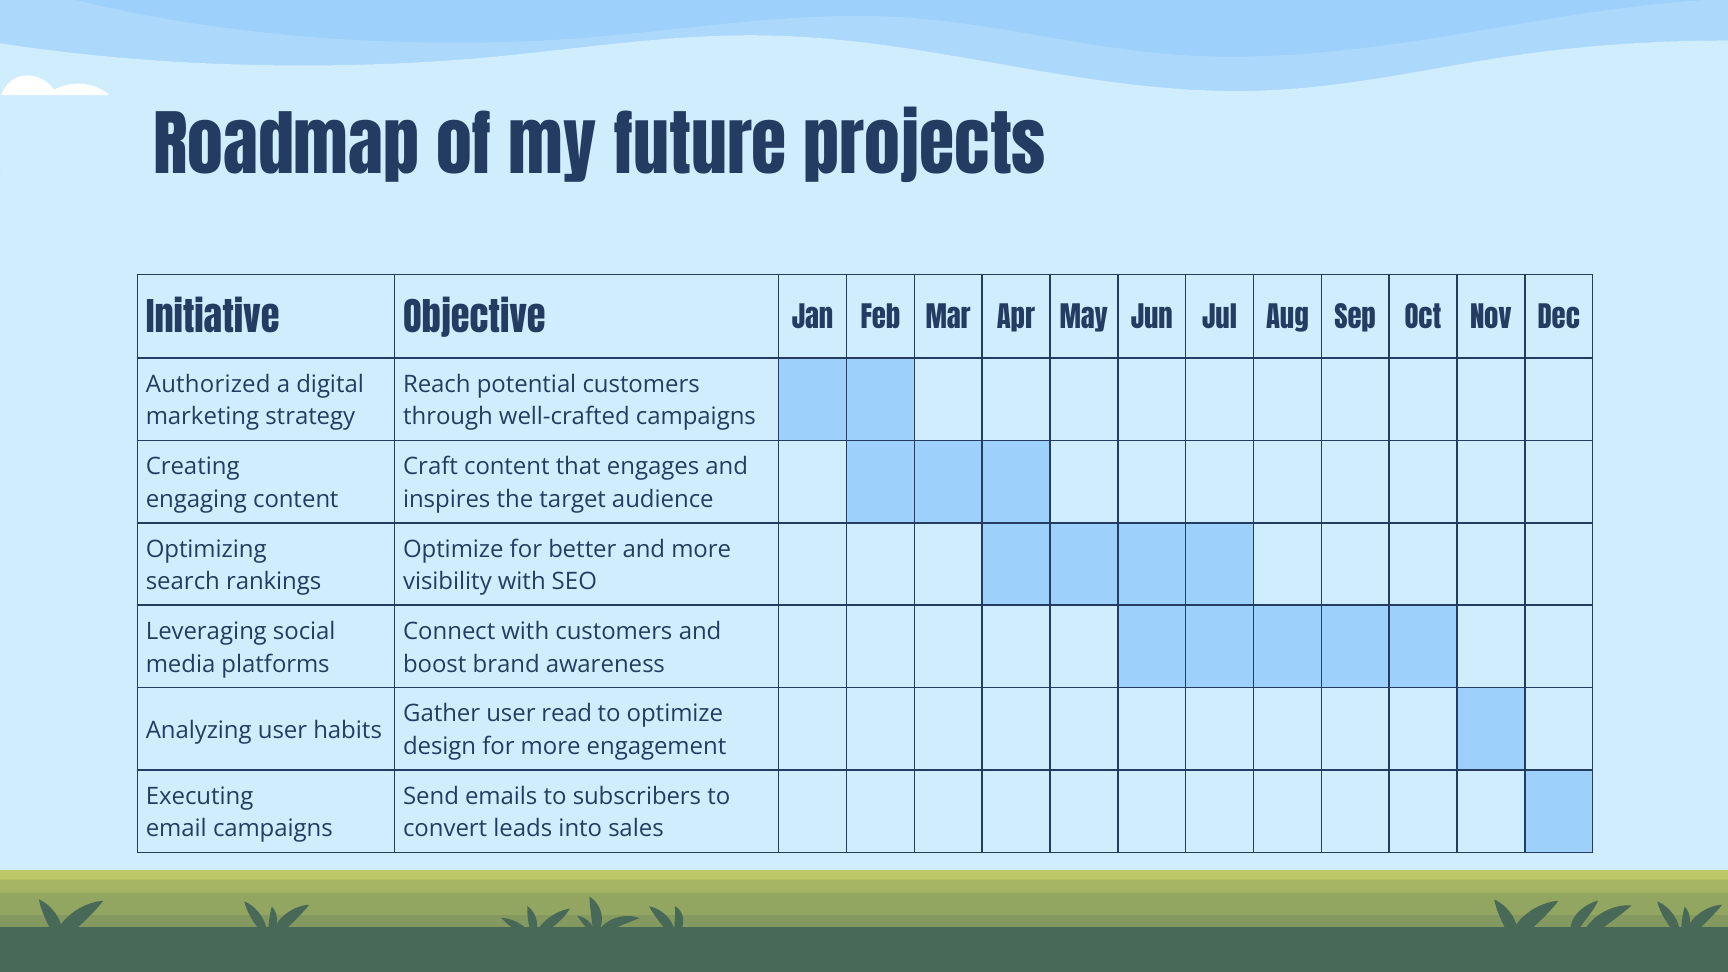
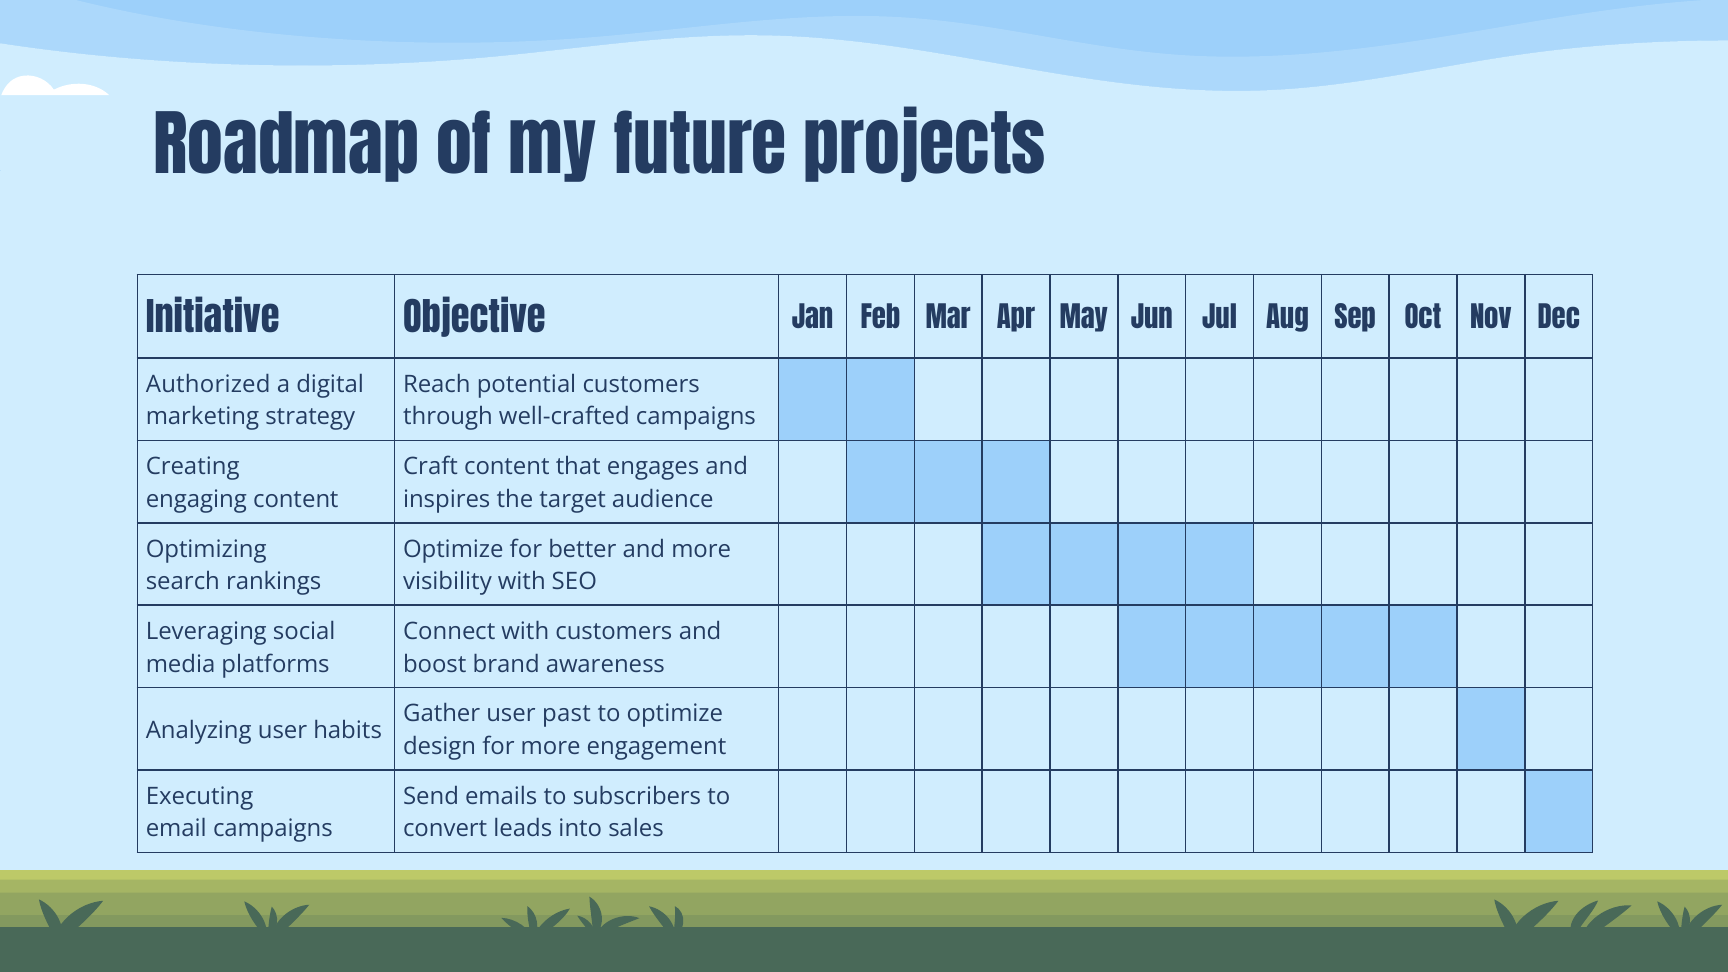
read: read -> past
